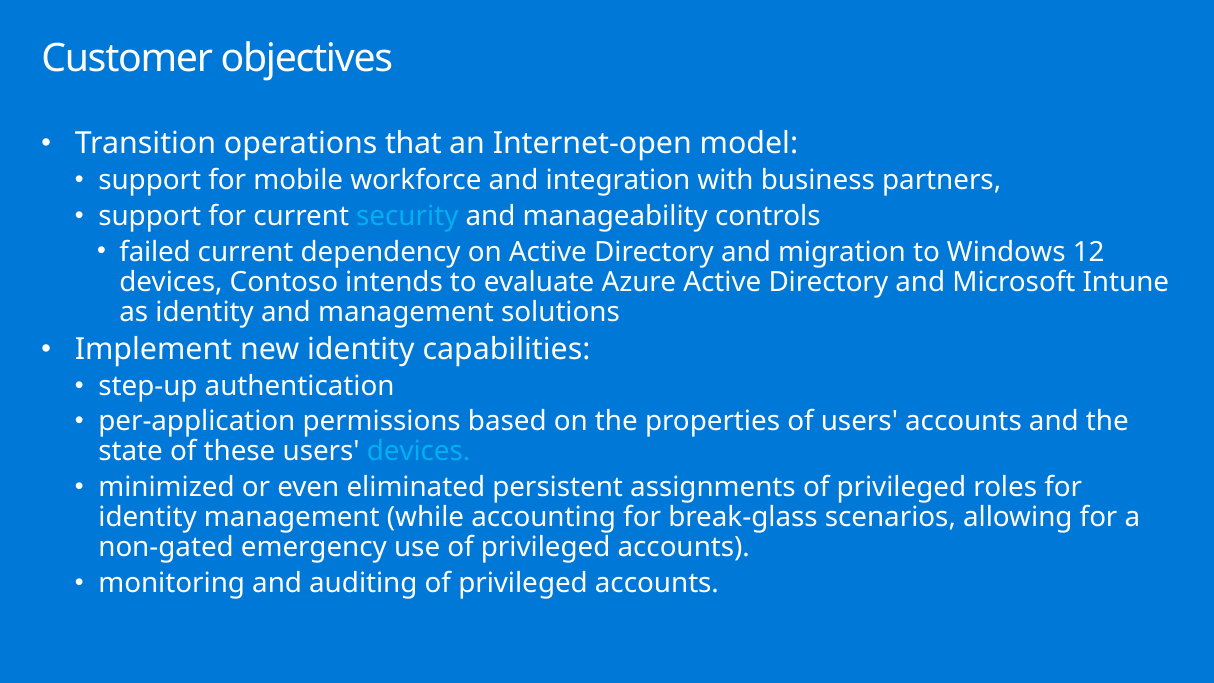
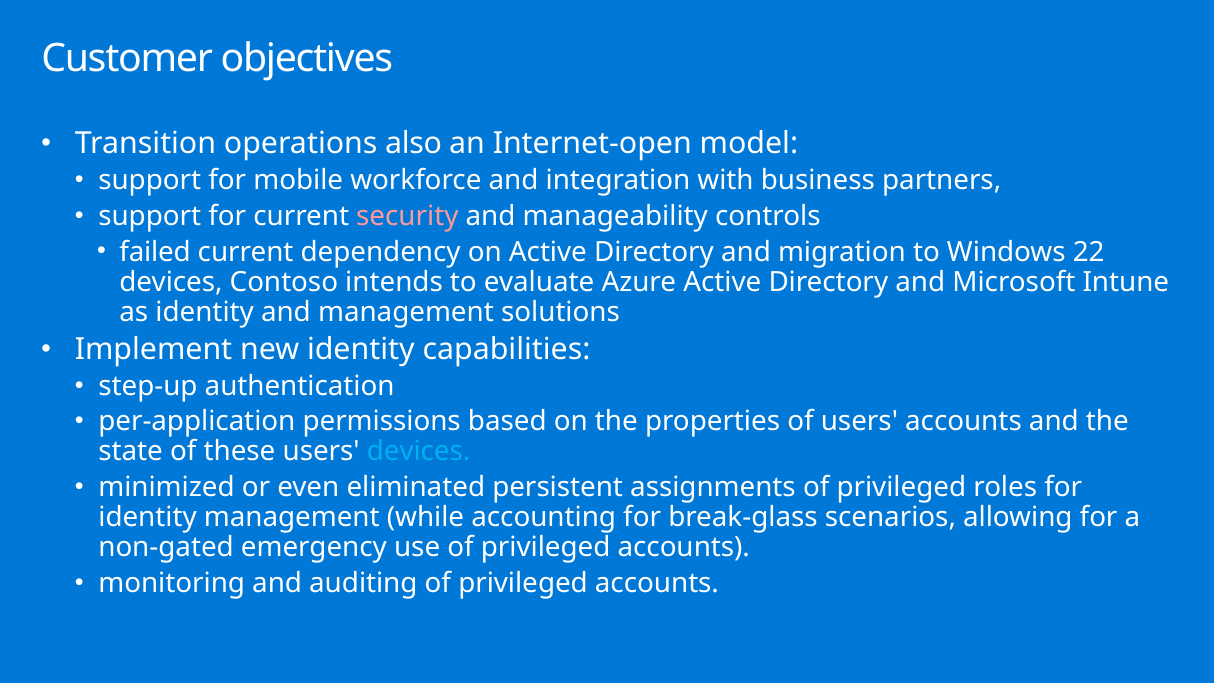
that: that -> also
security colour: light blue -> pink
12: 12 -> 22
